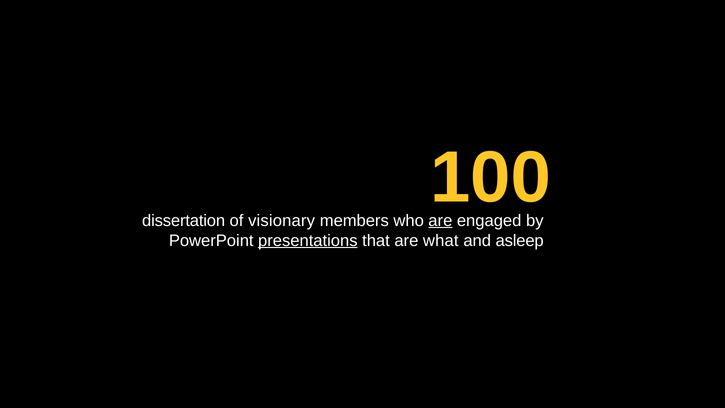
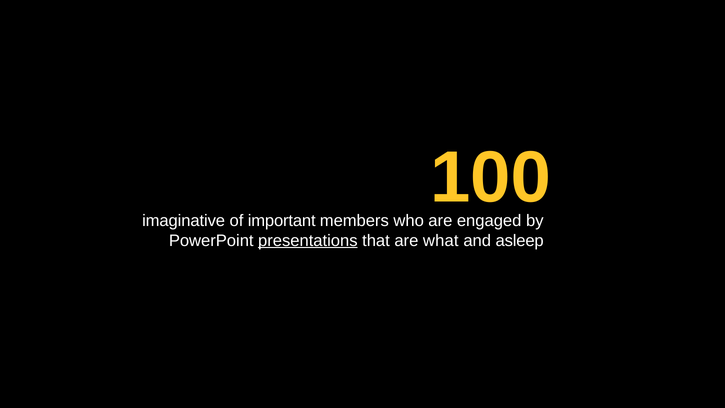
dissertation: dissertation -> imaginative
visionary: visionary -> important
are at (440, 220) underline: present -> none
